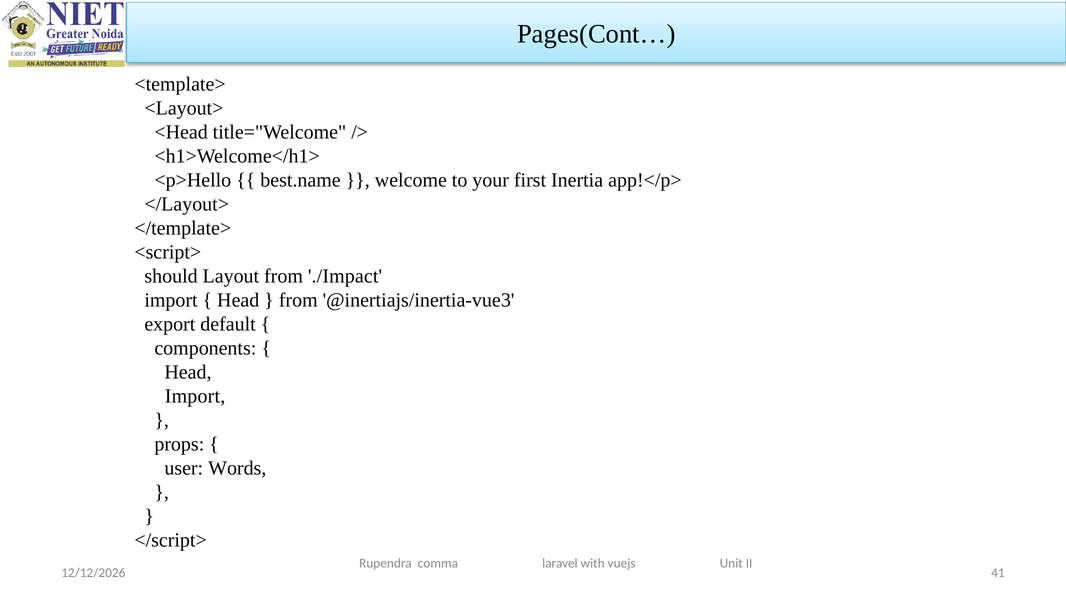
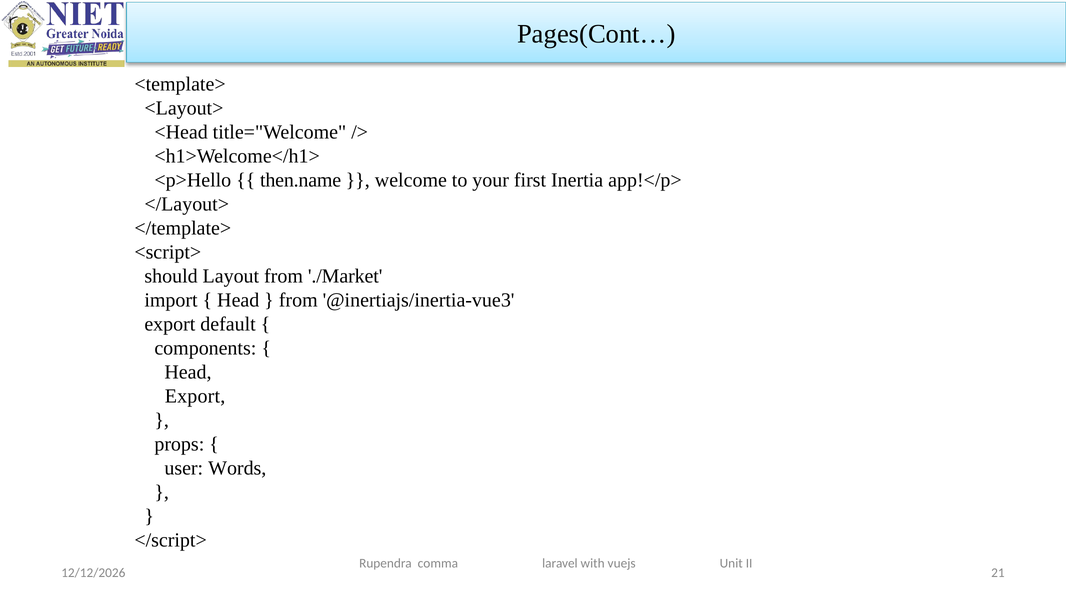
best.name: best.name -> then.name
./Impact: ./Impact -> ./Market
Import at (195, 396): Import -> Export
41: 41 -> 21
